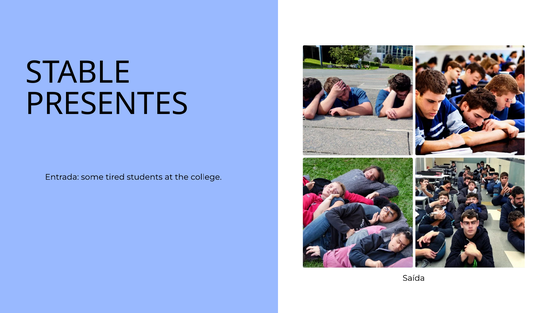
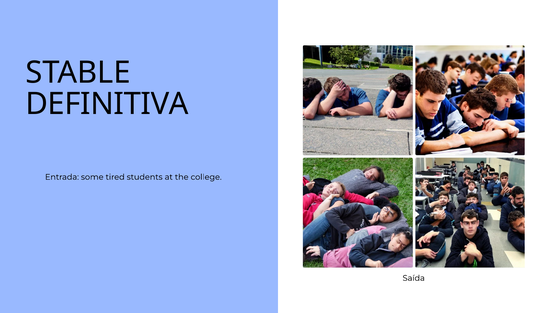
PRESENTES: PRESENTES -> DEFINITIVA
